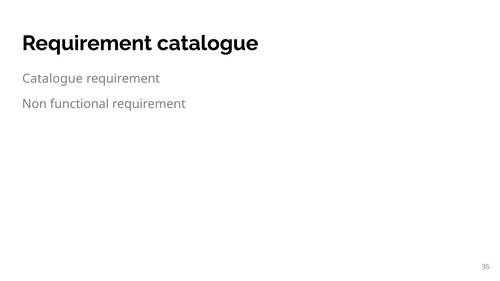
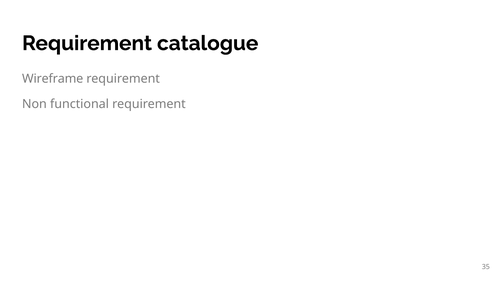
Catalogue at (53, 79): Catalogue -> Wireframe
